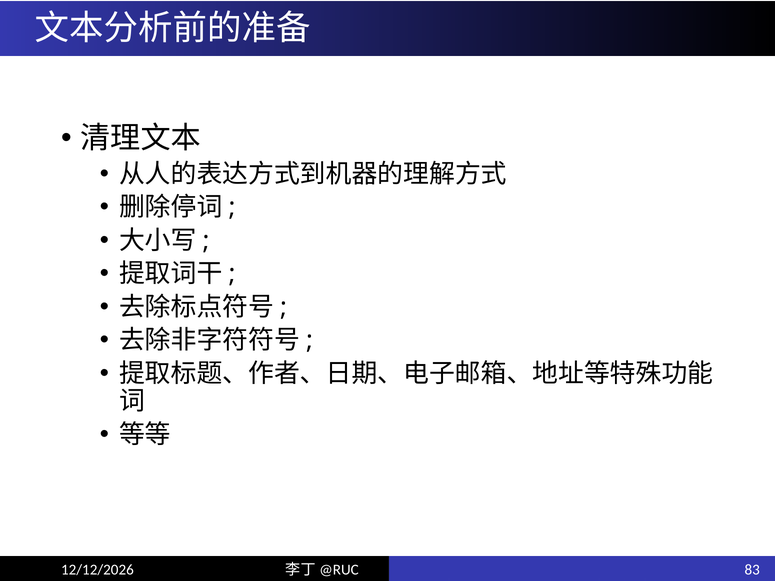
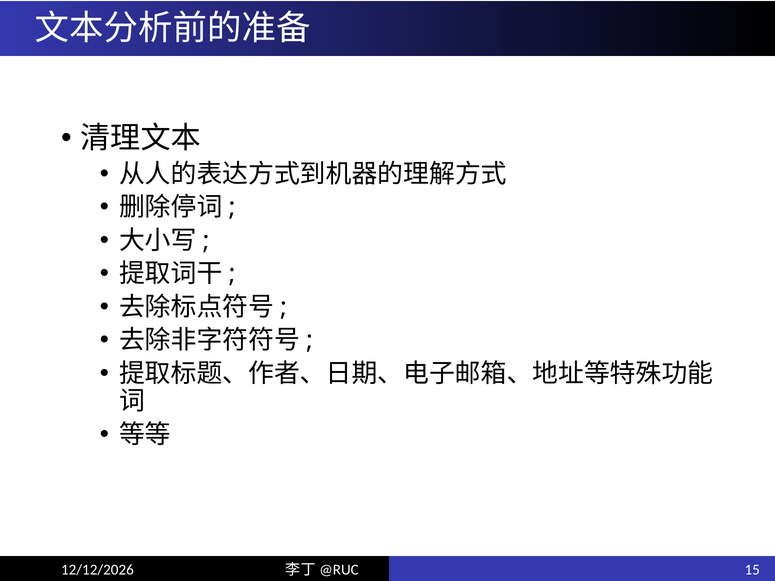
83: 83 -> 15
